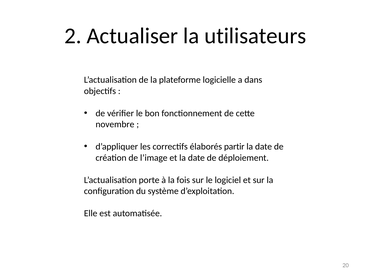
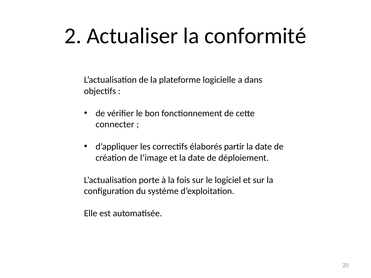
utilisateurs: utilisateurs -> conformité
novembre: novembre -> connecter
